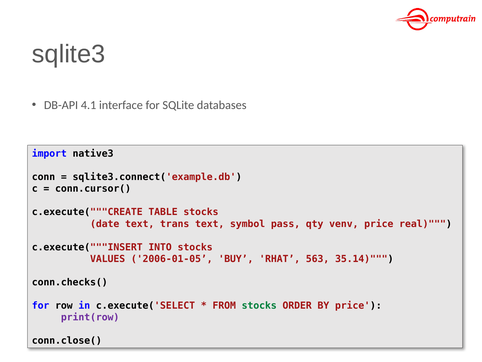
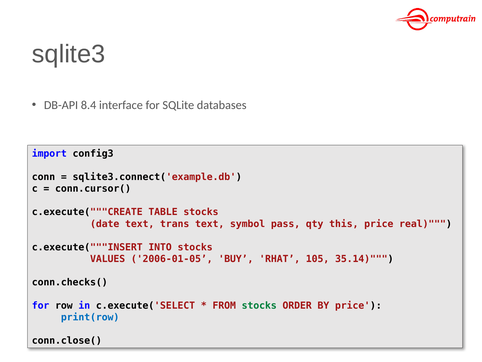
4.1: 4.1 -> 8.4
native3: native3 -> config3
venv: venv -> this
563: 563 -> 105
print(row colour: purple -> blue
